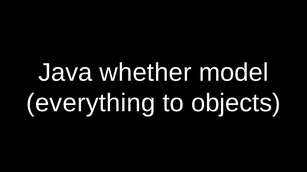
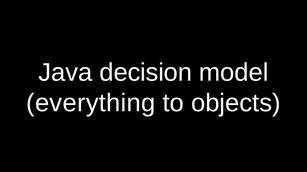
whether: whether -> decision
